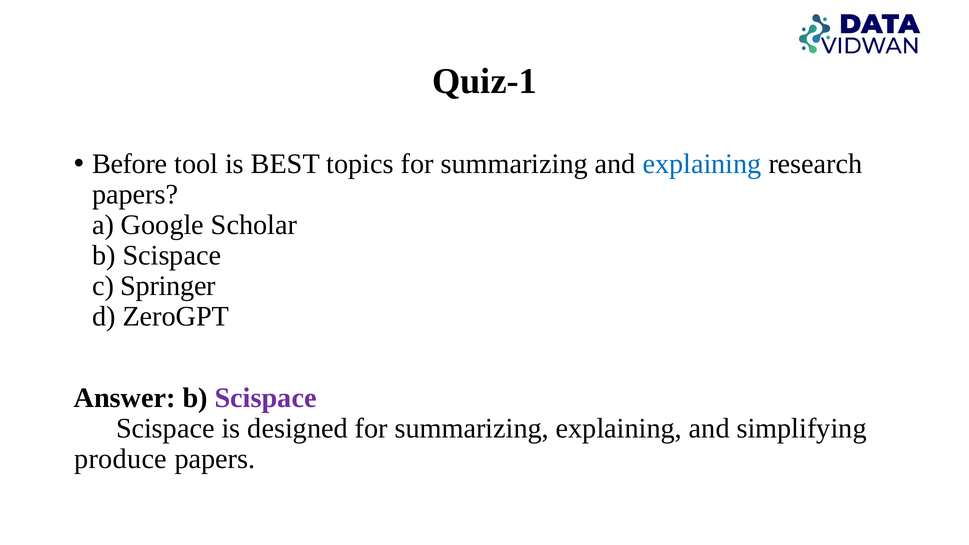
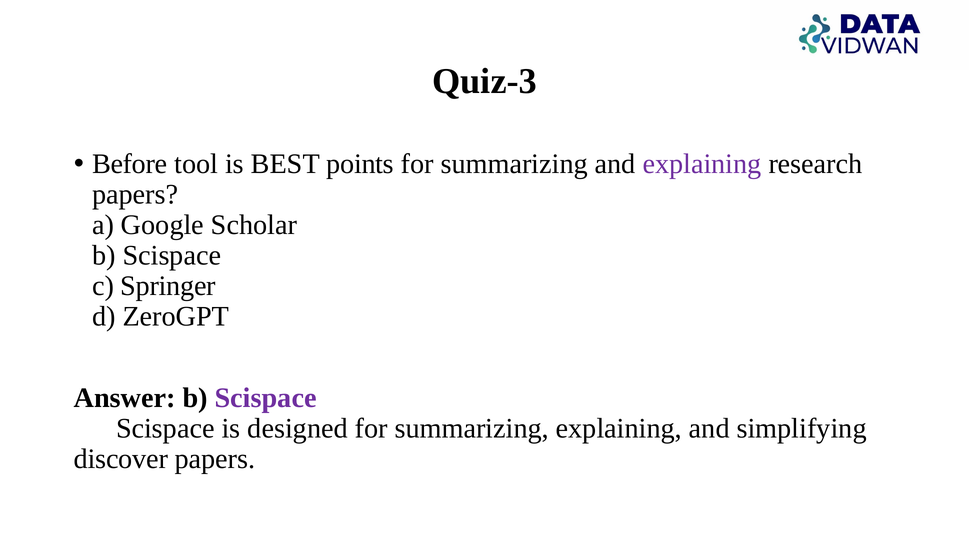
Quiz-1: Quiz-1 -> Quiz-3
topics: topics -> points
explaining at (702, 164) colour: blue -> purple
produce: produce -> discover
